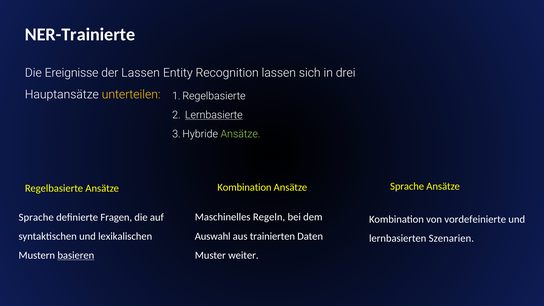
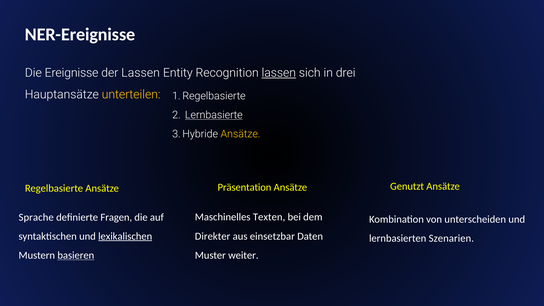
NER-Trainierte: NER-Trainierte -> NER-Ereignisse
lassen at (279, 73) underline: none -> present
Ansätze at (240, 134) colour: light green -> yellow
Ansätze Kombination: Kombination -> Präsentation
Sprache at (407, 186): Sprache -> Genutzt
Regeln: Regeln -> Texten
vordefeinierte: vordefeinierte -> unterscheiden
Auswahl: Auswahl -> Direkter
trainierten: trainierten -> einsetzbar
lexikalischen underline: none -> present
